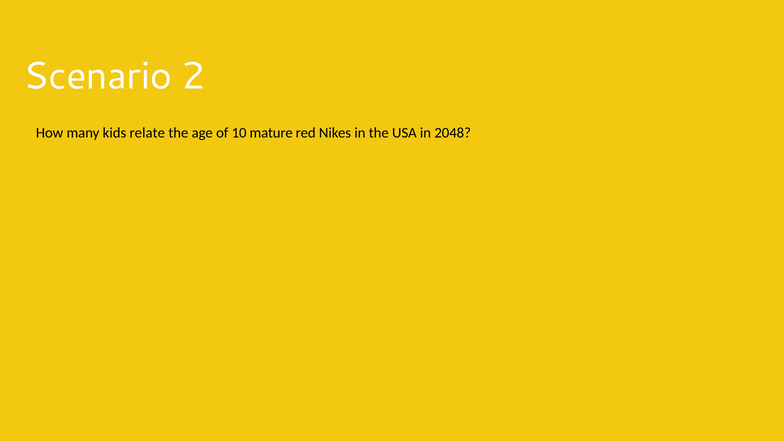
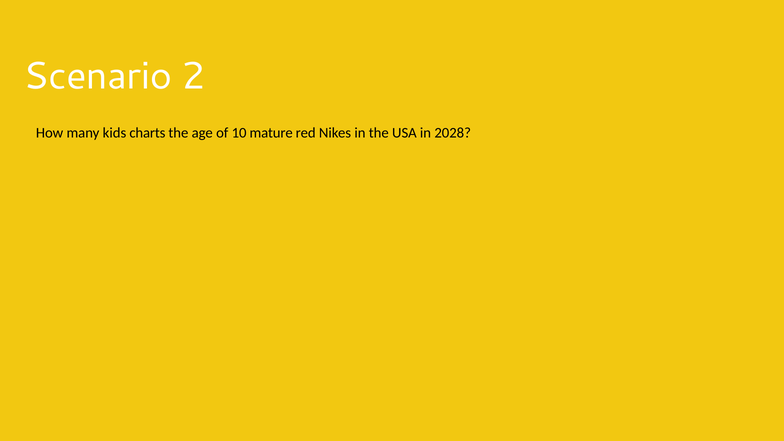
relate: relate -> charts
2048: 2048 -> 2028
